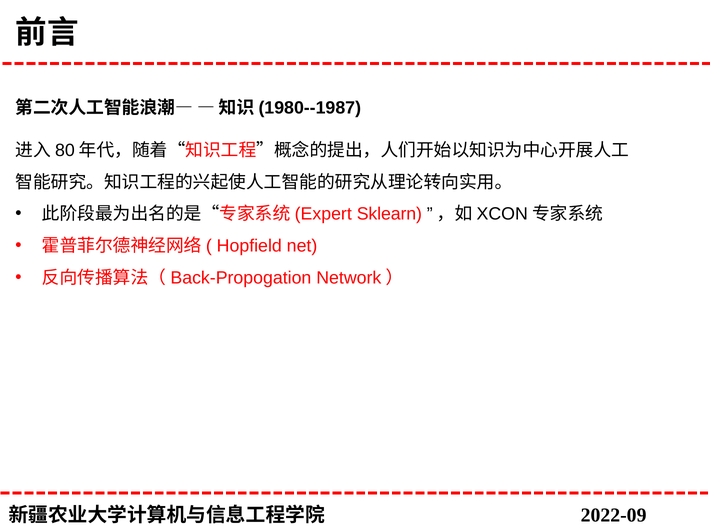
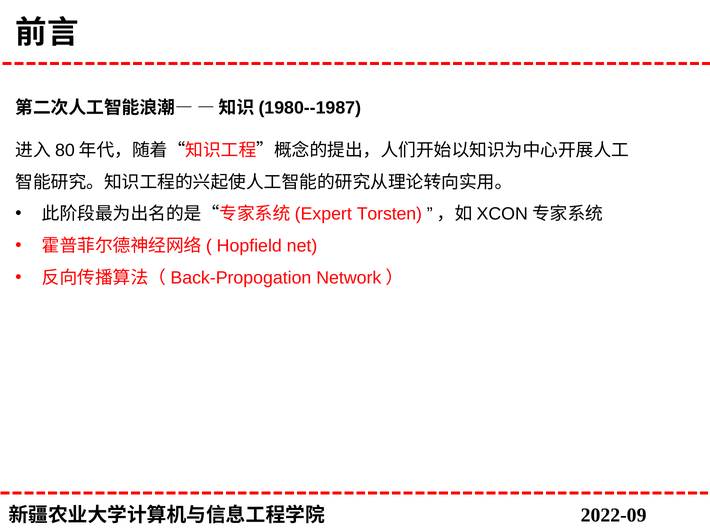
Sklearn: Sklearn -> Torsten
